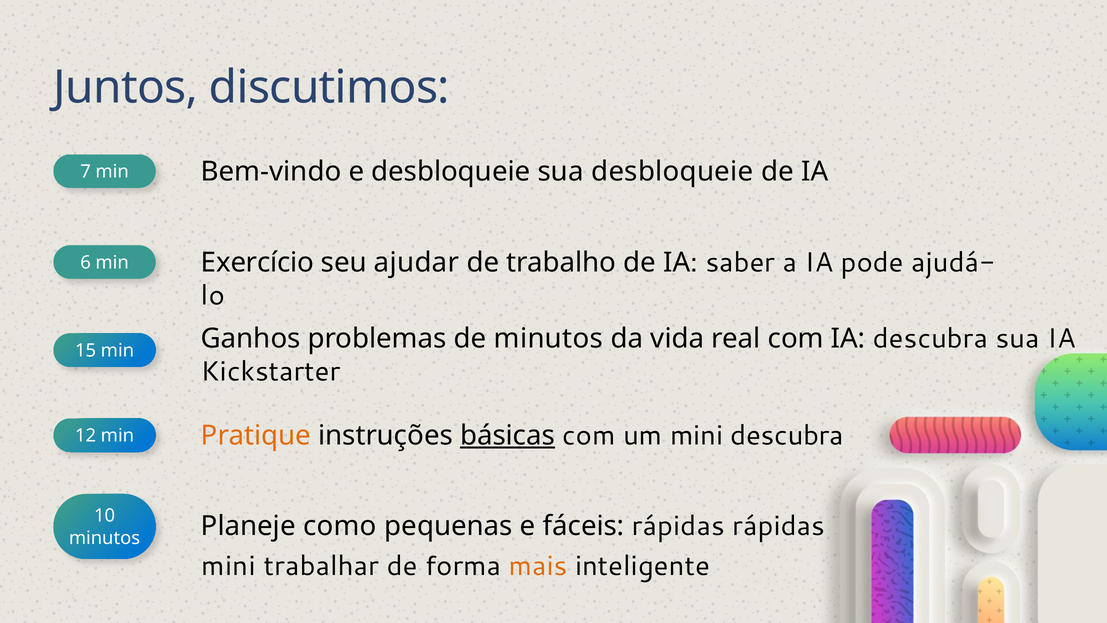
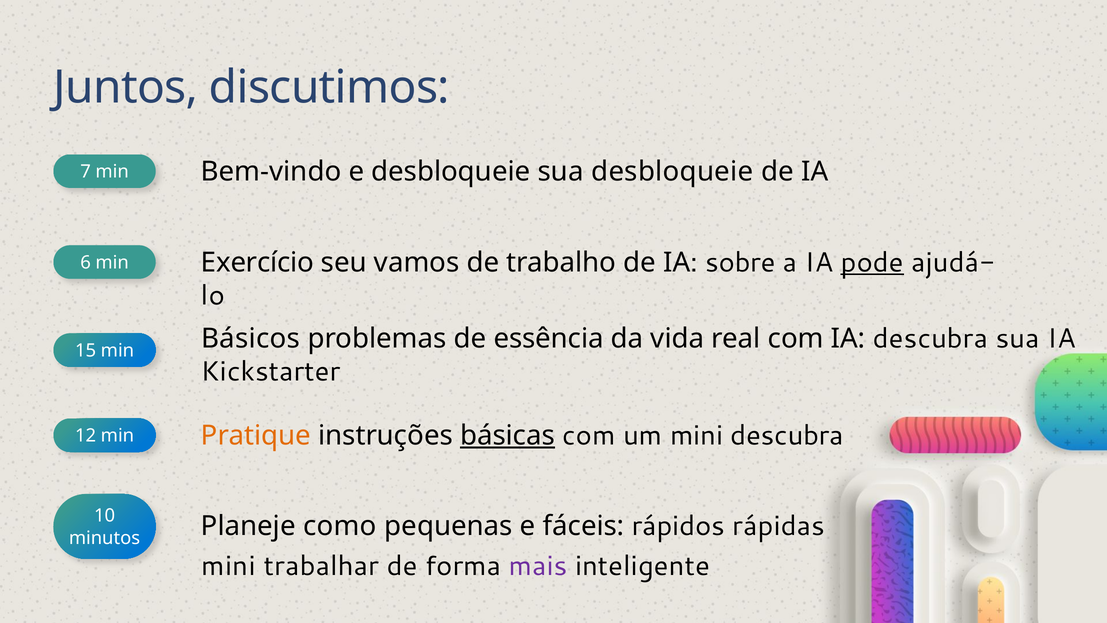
ajudar: ajudar -> vamos
saber: saber -> sobre
pode underline: none -> present
Ganhos: Ganhos -> Básicos
de minutos: minutos -> essência
fáceis rápidas: rápidas -> rápidos
mais colour: orange -> purple
